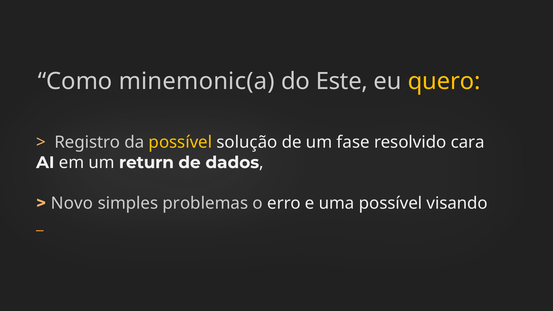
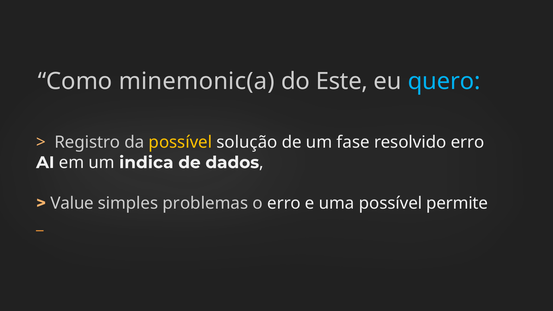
quero colour: yellow -> light blue
resolvido cara: cara -> erro
return: return -> indica
Novo: Novo -> Value
visando: visando -> permite
